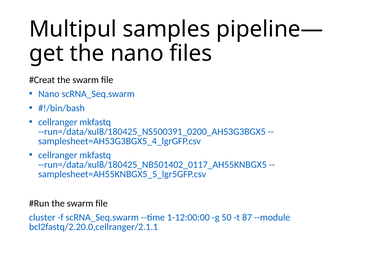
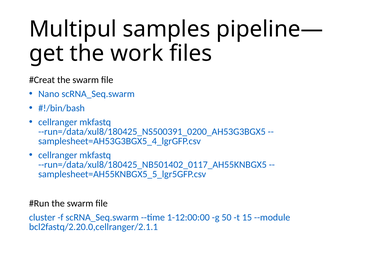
the nano: nano -> work
87: 87 -> 15
